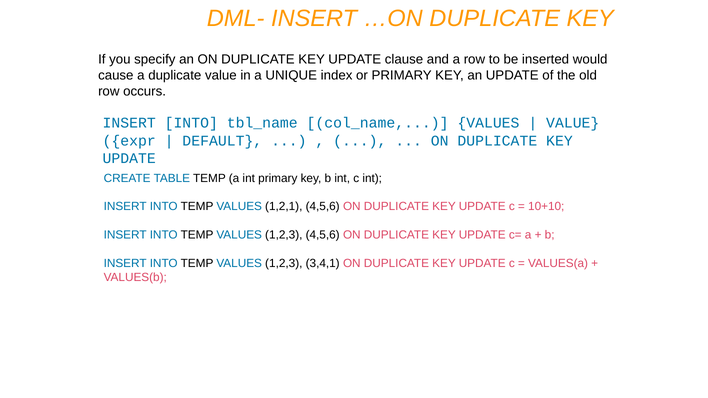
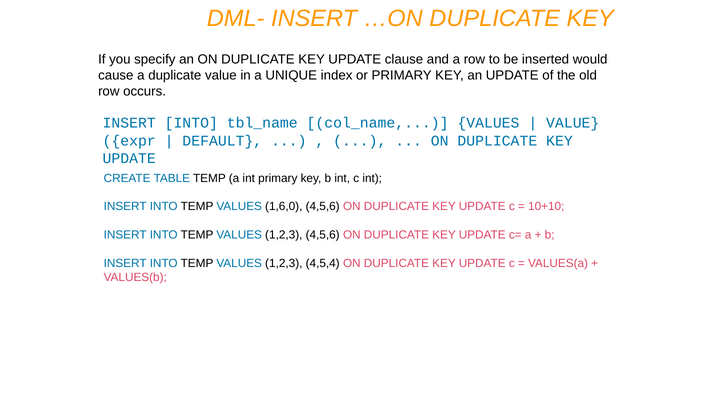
1,2,1: 1,2,1 -> 1,6,0
3,4,1: 3,4,1 -> 4,5,4
